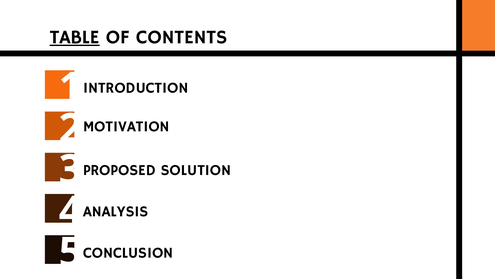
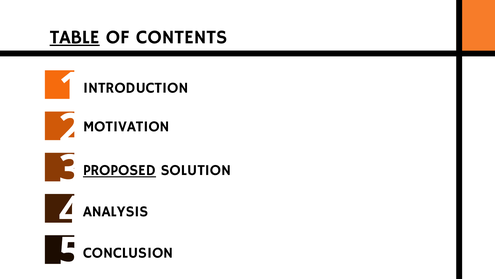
PROPOSED underline: none -> present
